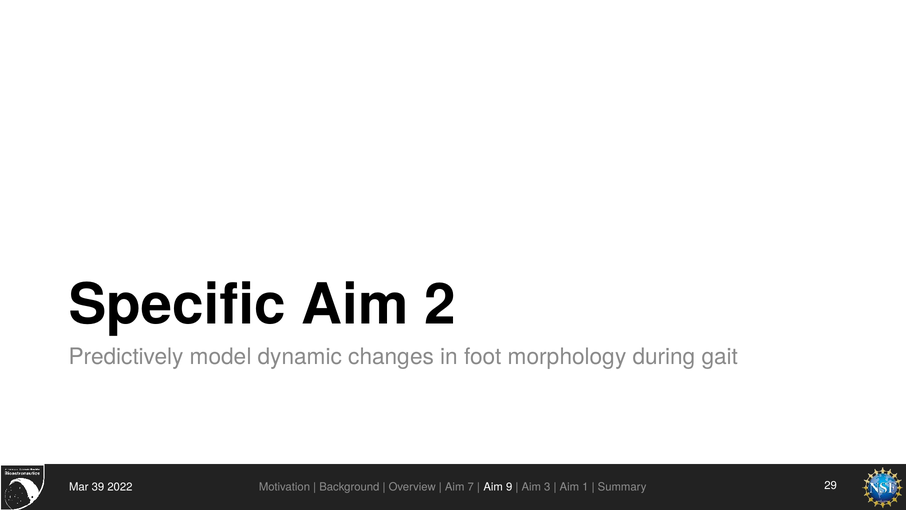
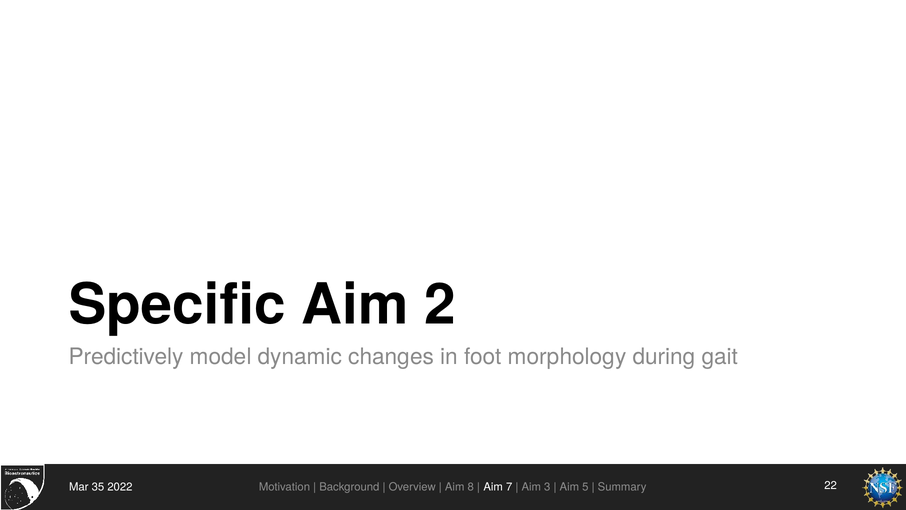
39: 39 -> 35
7: 7 -> 8
9: 9 -> 7
1: 1 -> 5
29: 29 -> 22
